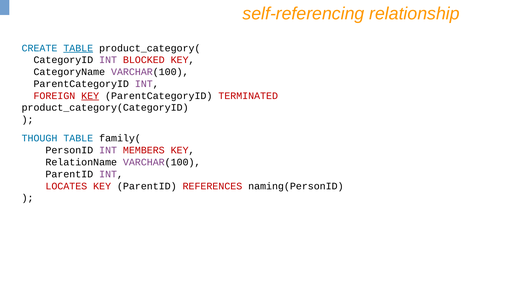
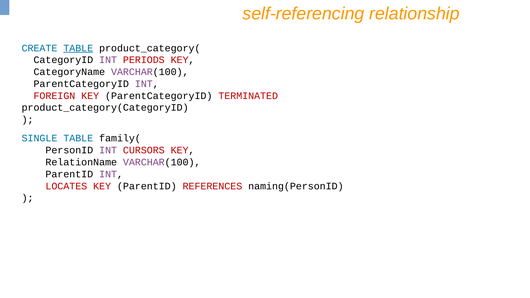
BLOCKED: BLOCKED -> PERIODS
KEY at (90, 96) underline: present -> none
THOUGH: THOUGH -> SINGLE
MEMBERS: MEMBERS -> CURSORS
